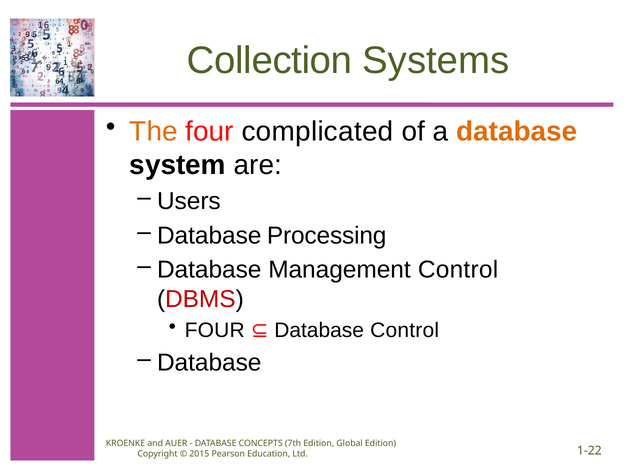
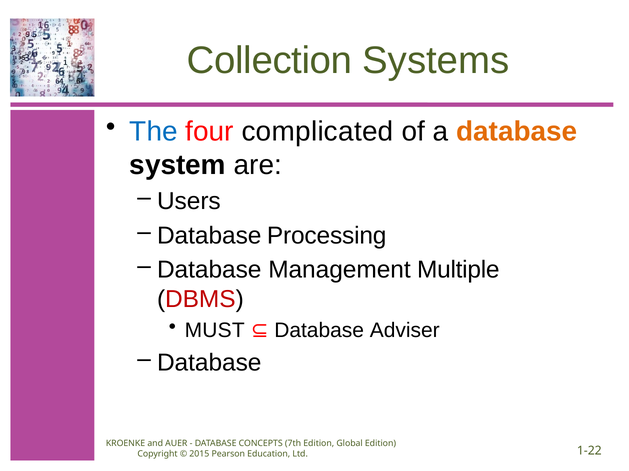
The colour: orange -> blue
Management Control: Control -> Multiple
FOUR at (215, 331): FOUR -> MUST
Database Control: Control -> Adviser
